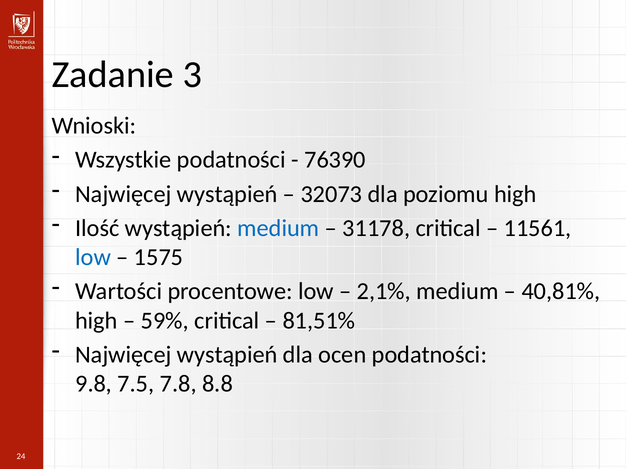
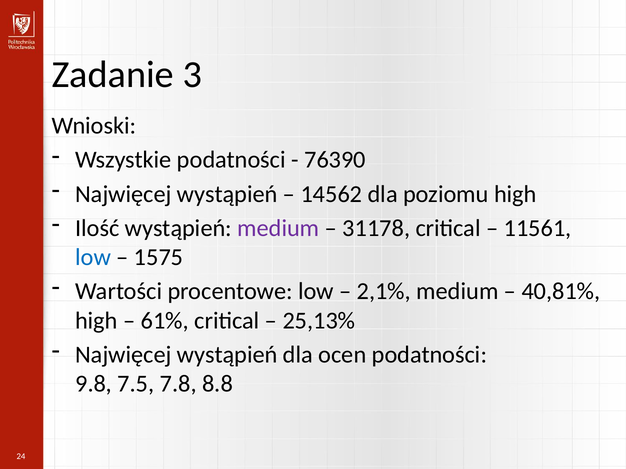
32073: 32073 -> 14562
medium at (278, 228) colour: blue -> purple
59%: 59% -> 61%
81,51%: 81,51% -> 25,13%
